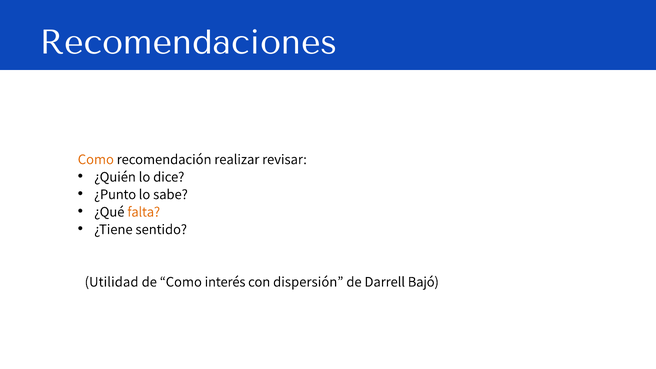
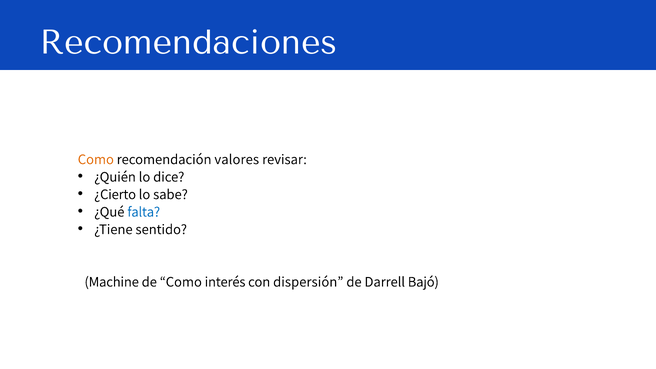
realizar: realizar -> valores
¿Punto: ¿Punto -> ¿Cierto
falta colour: orange -> blue
Utilidad: Utilidad -> Machine
